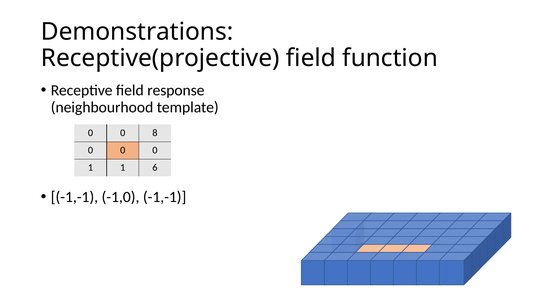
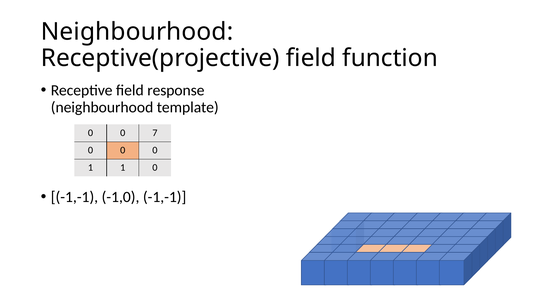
Demonstrations at (137, 32): Demonstrations -> Neighbourhood
8: 8 -> 7
1 6: 6 -> 0
